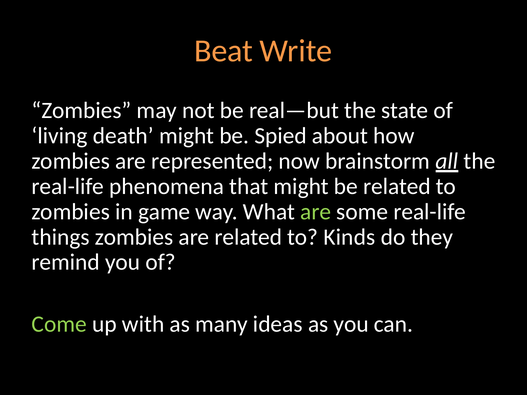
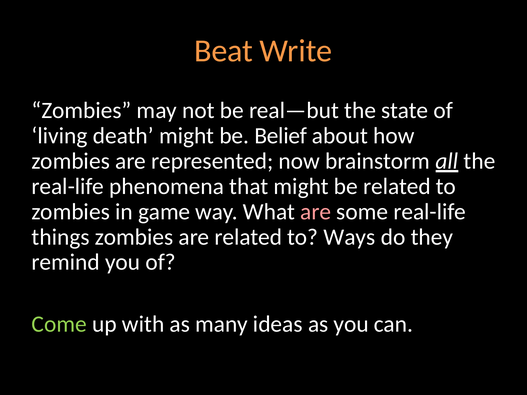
Spied: Spied -> Belief
are at (316, 212) colour: light green -> pink
Kinds: Kinds -> Ways
